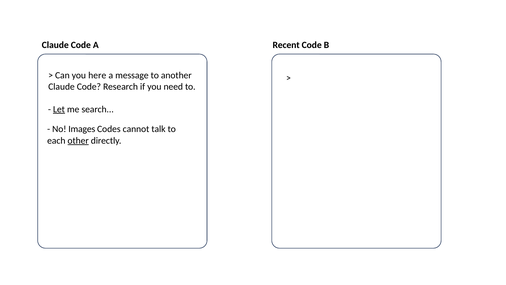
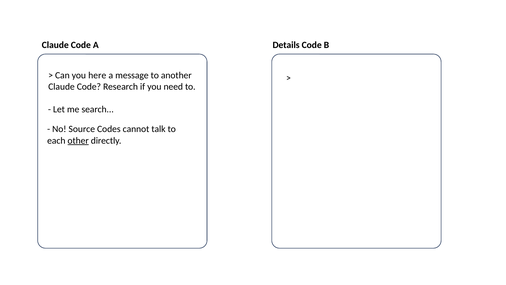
Recent: Recent -> Details
Let underline: present -> none
Images: Images -> Source
